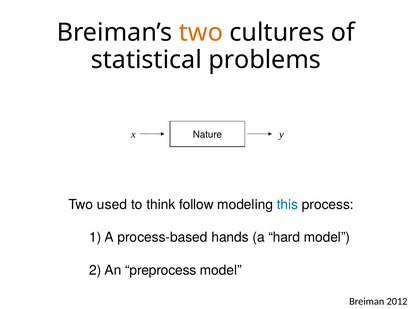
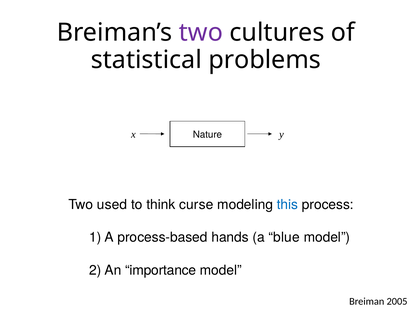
two at (201, 33) colour: orange -> purple
follow: follow -> curse
hard: hard -> blue
preprocess: preprocess -> importance
2012: 2012 -> 2005
